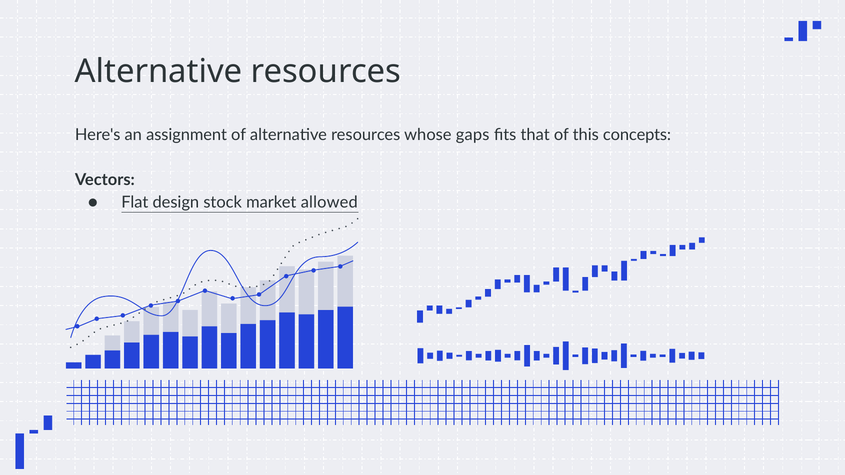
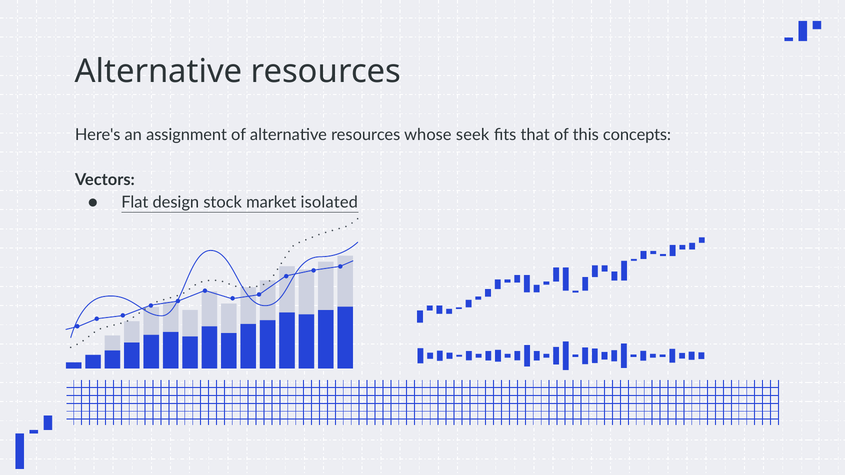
gaps: gaps -> seek
allowed: allowed -> isolated
